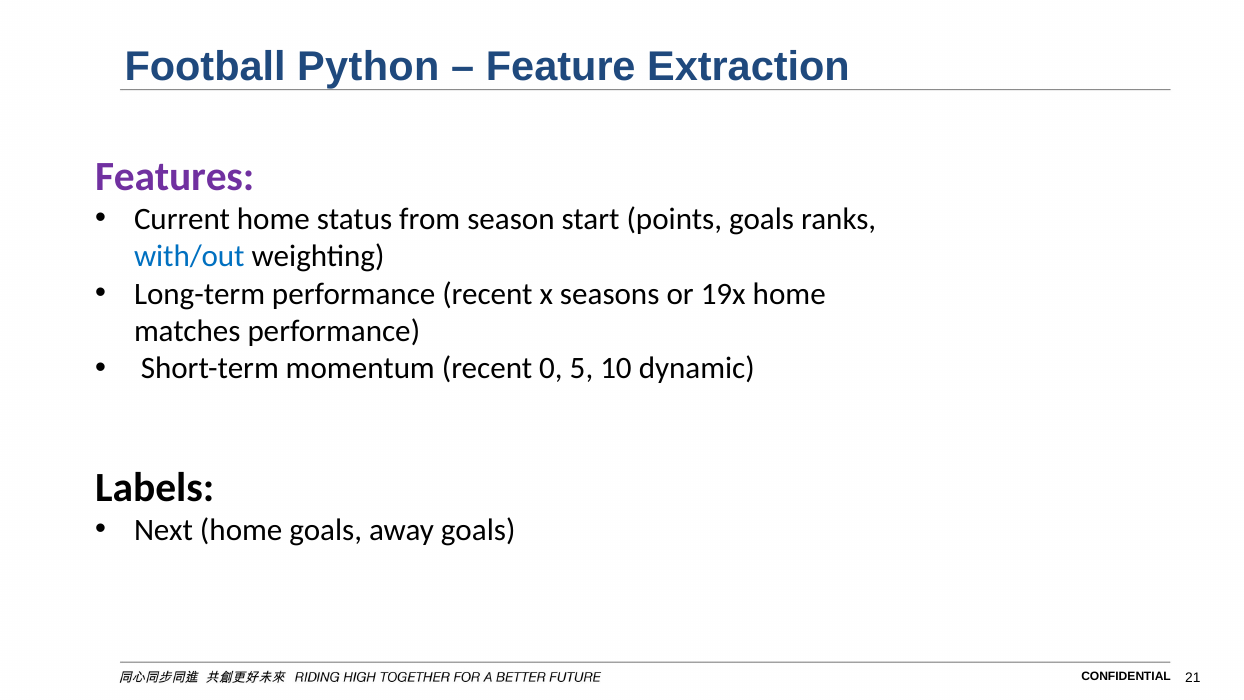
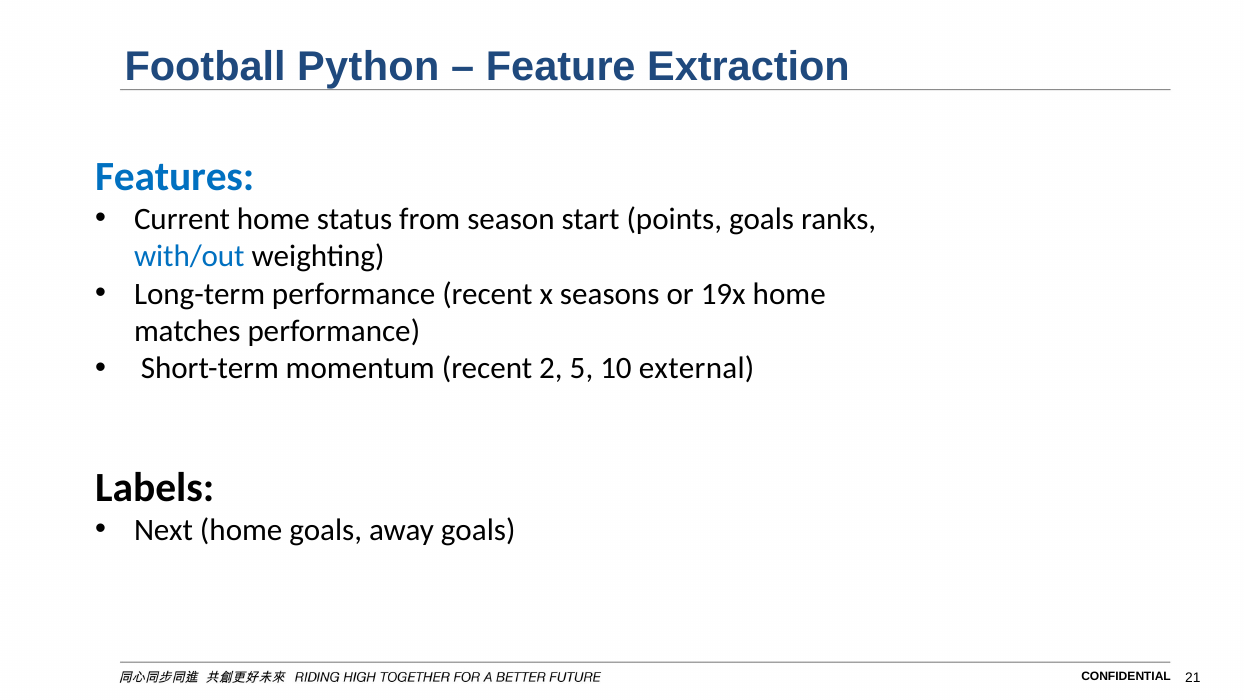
Features colour: purple -> blue
0: 0 -> 2
dynamic: dynamic -> external
